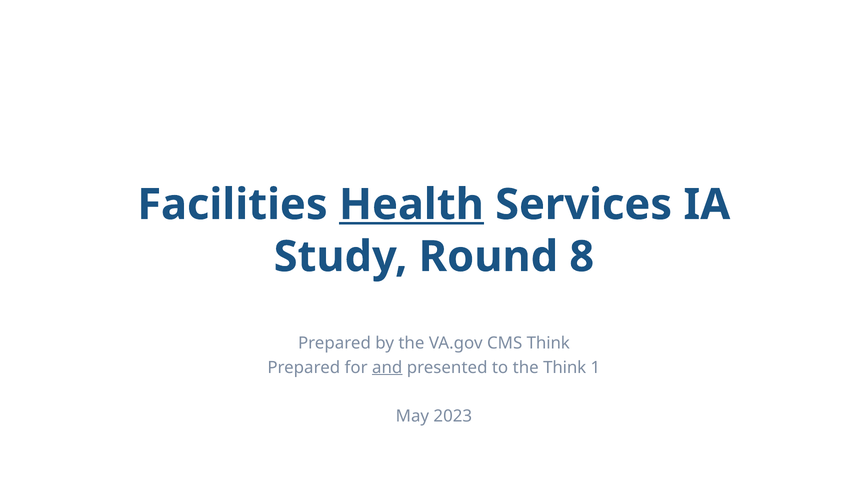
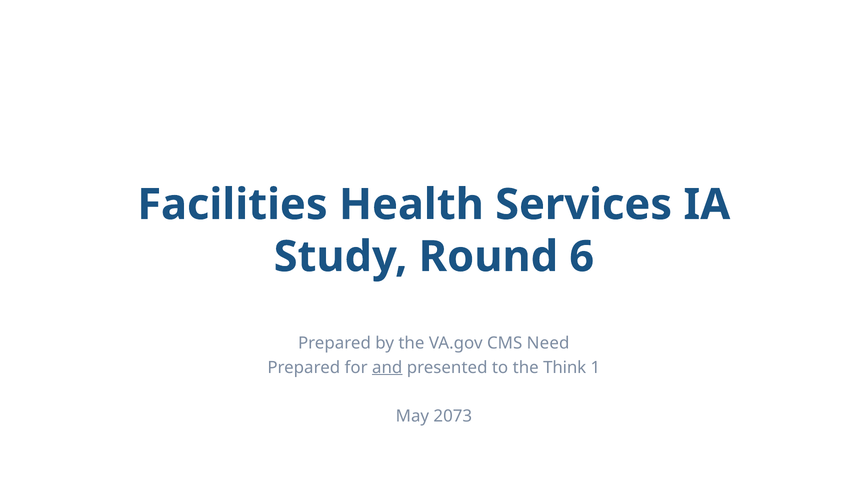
Health underline: present -> none
8: 8 -> 6
CMS Think: Think -> Need
2023: 2023 -> 2073
